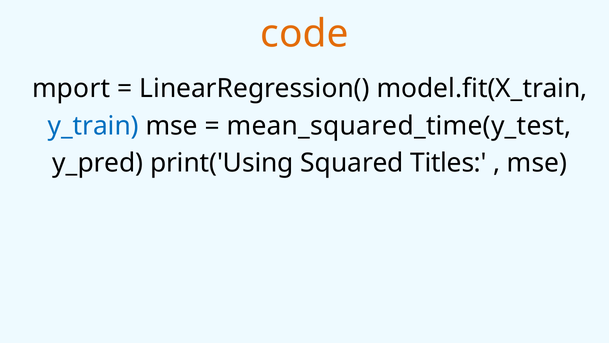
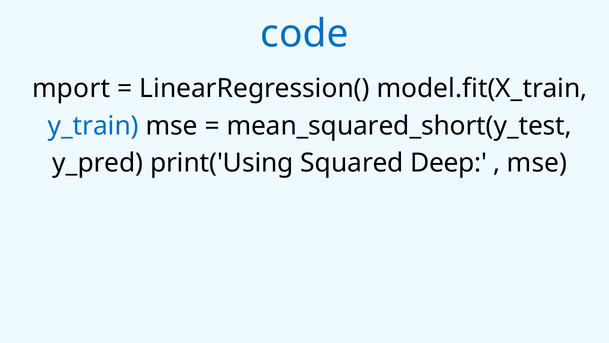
code colour: orange -> blue
mean_squared_time(y_test: mean_squared_time(y_test -> mean_squared_short(y_test
Titles: Titles -> Deep
